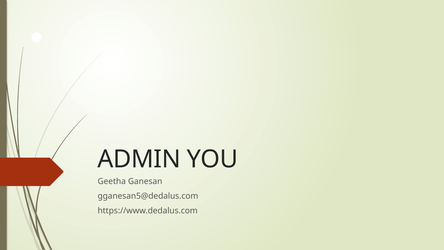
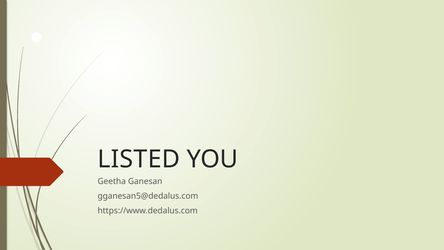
ADMIN: ADMIN -> LISTED
